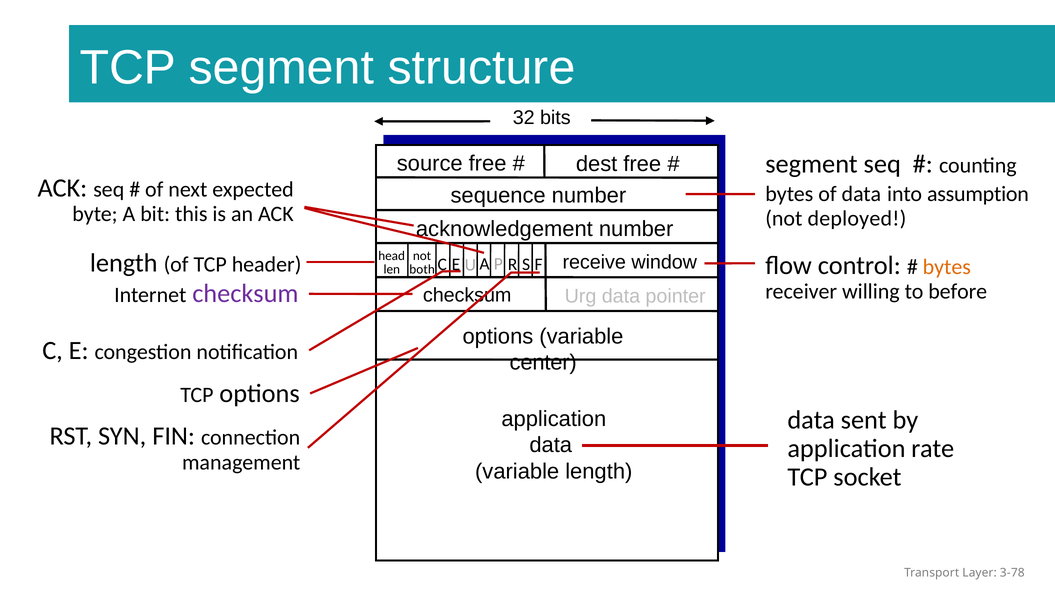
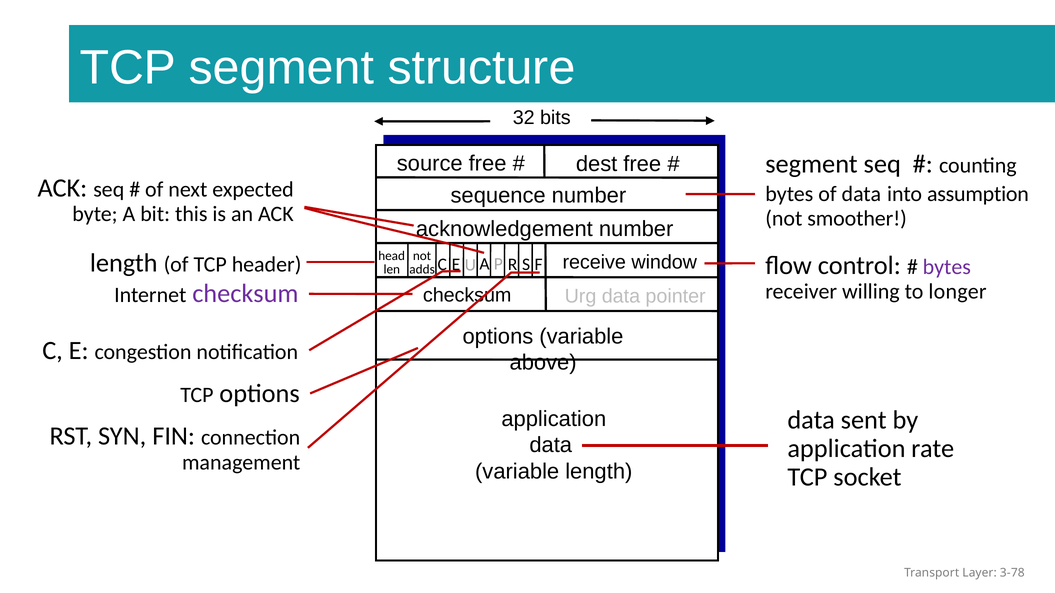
deployed: deployed -> smoother
both: both -> adds
bytes at (947, 267) colour: orange -> purple
before: before -> longer
center: center -> above
